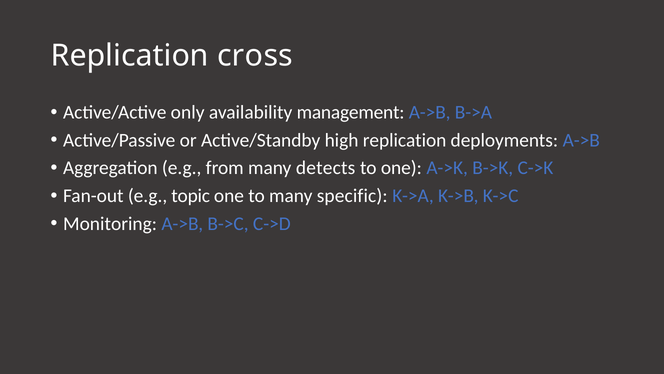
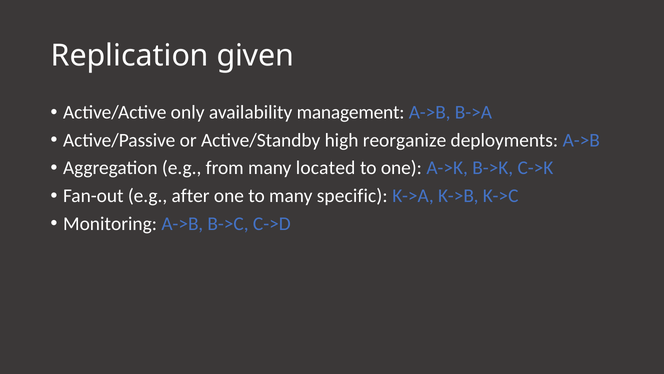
cross: cross -> given
high replication: replication -> reorganize
detects: detects -> located
topic: topic -> after
